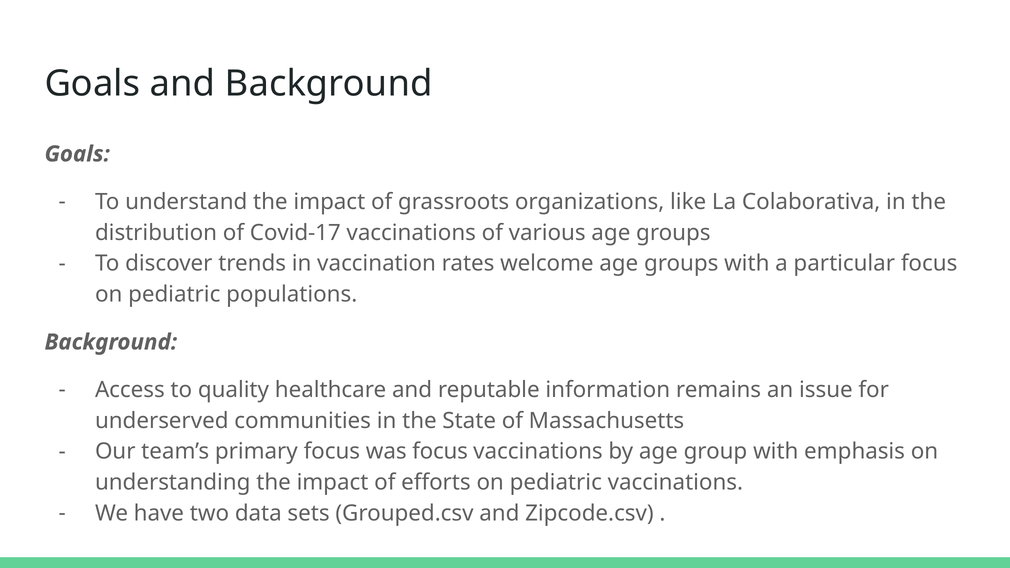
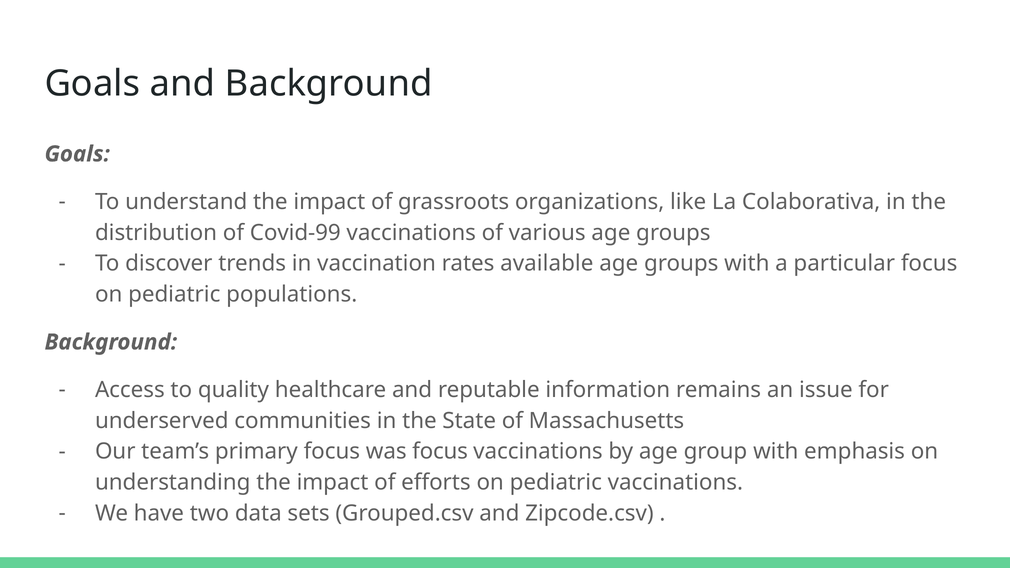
Covid-17: Covid-17 -> Covid-99
welcome: welcome -> available
